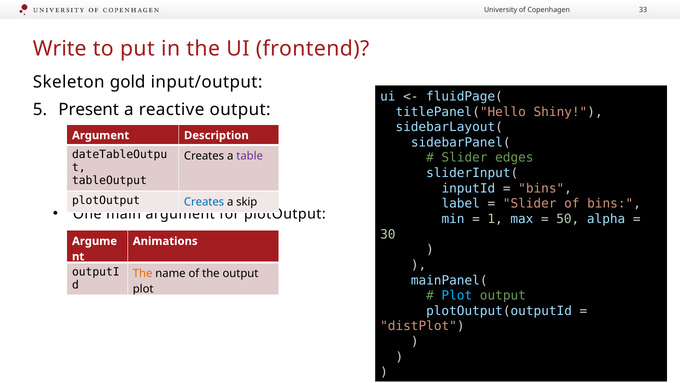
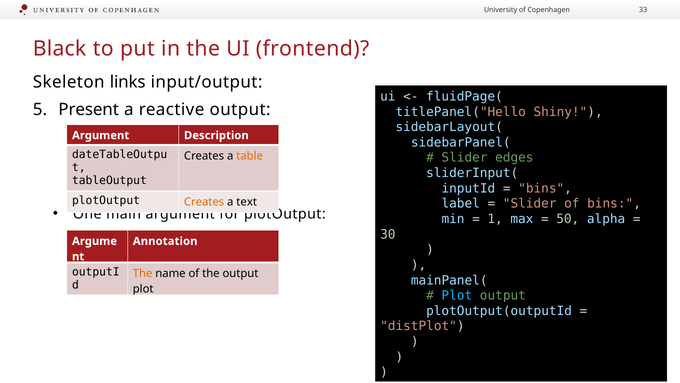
Write: Write -> Black
gold: gold -> links
table colour: purple -> orange
Creates at (204, 202) colour: blue -> orange
skip: skip -> text
Animations: Animations -> Annotation
